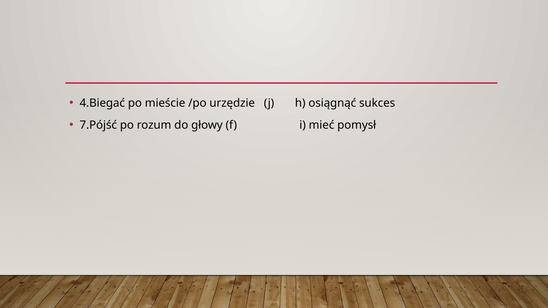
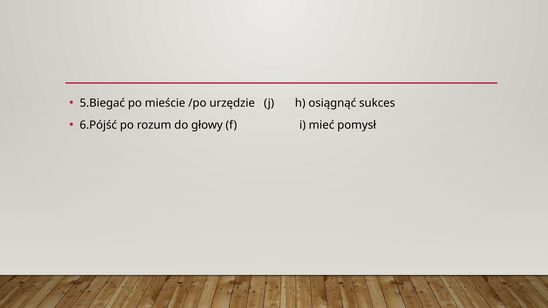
4.Biegać: 4.Biegać -> 5.Biegać
7.Pójść: 7.Pójść -> 6.Pójść
